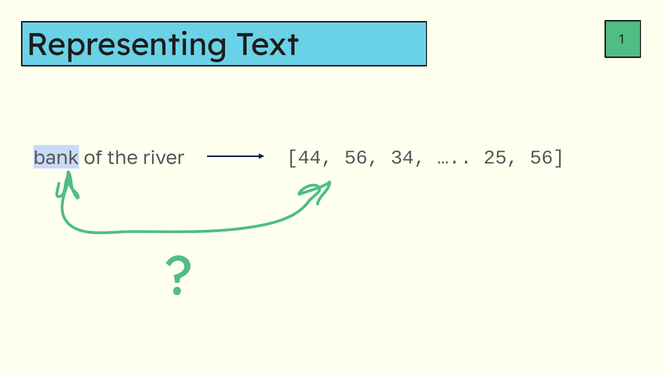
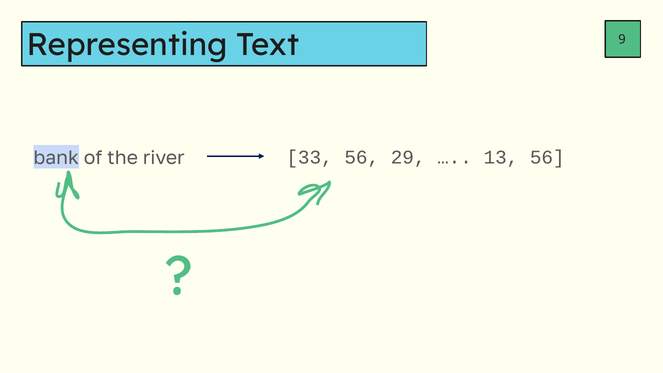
1: 1 -> 9
44: 44 -> 33
34: 34 -> 29
25: 25 -> 13
